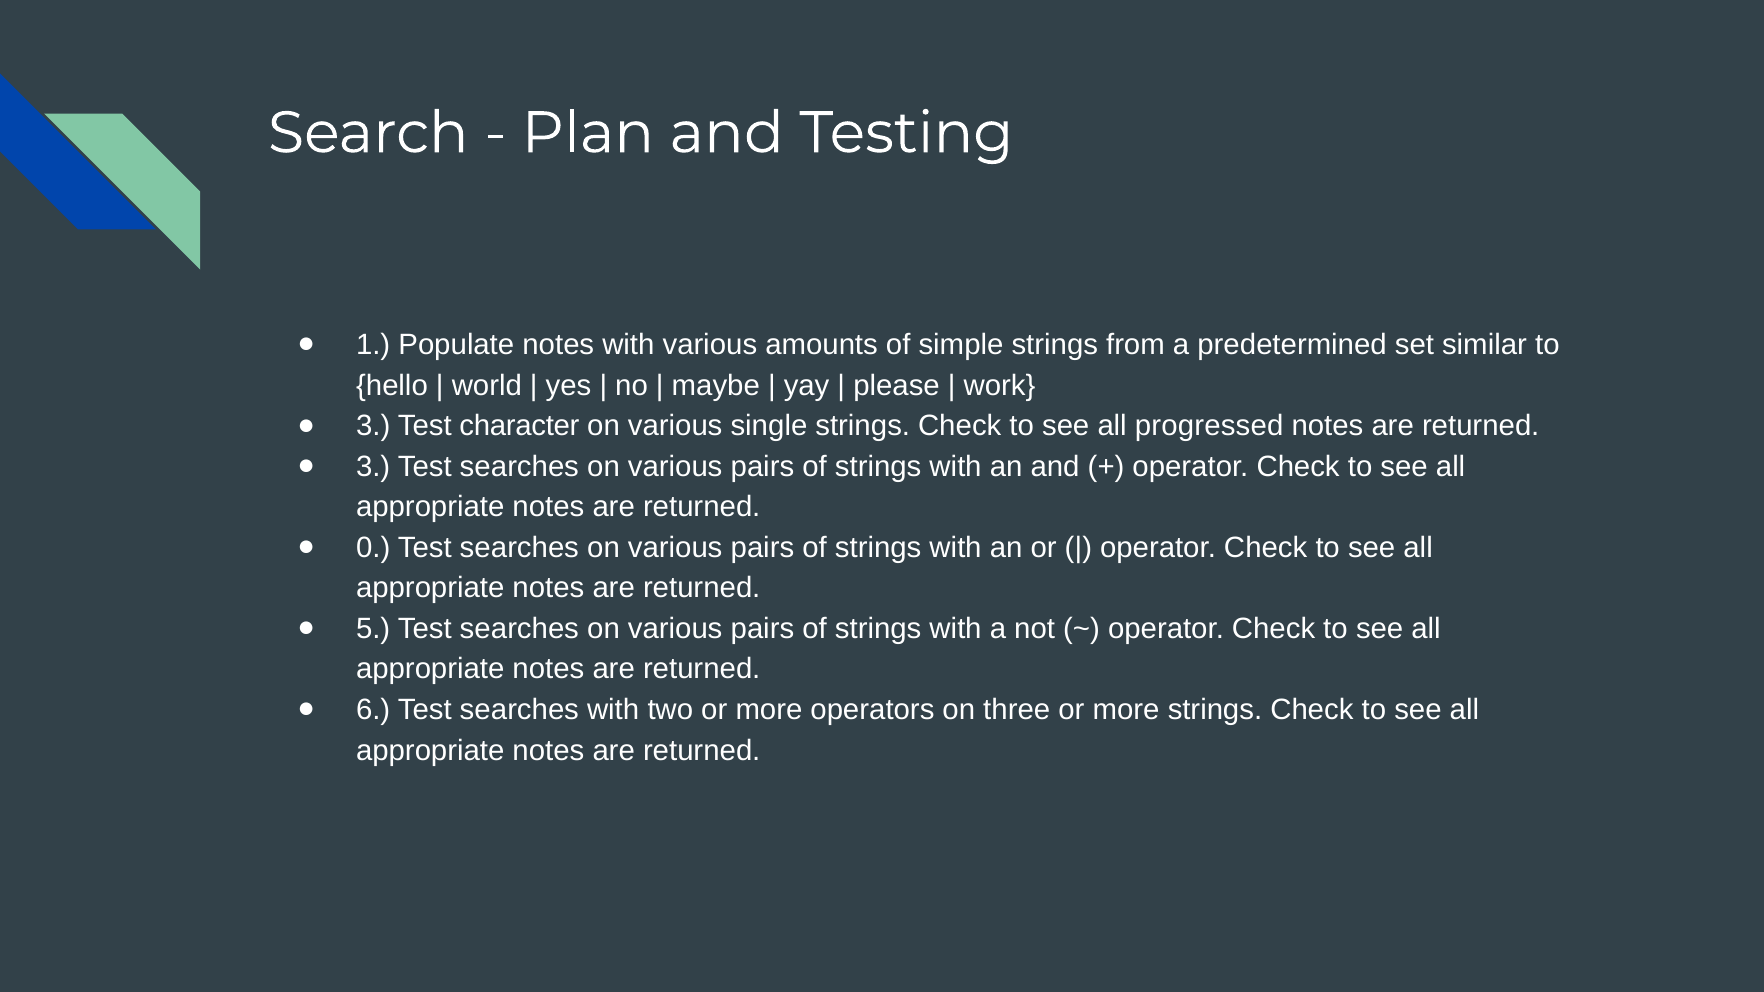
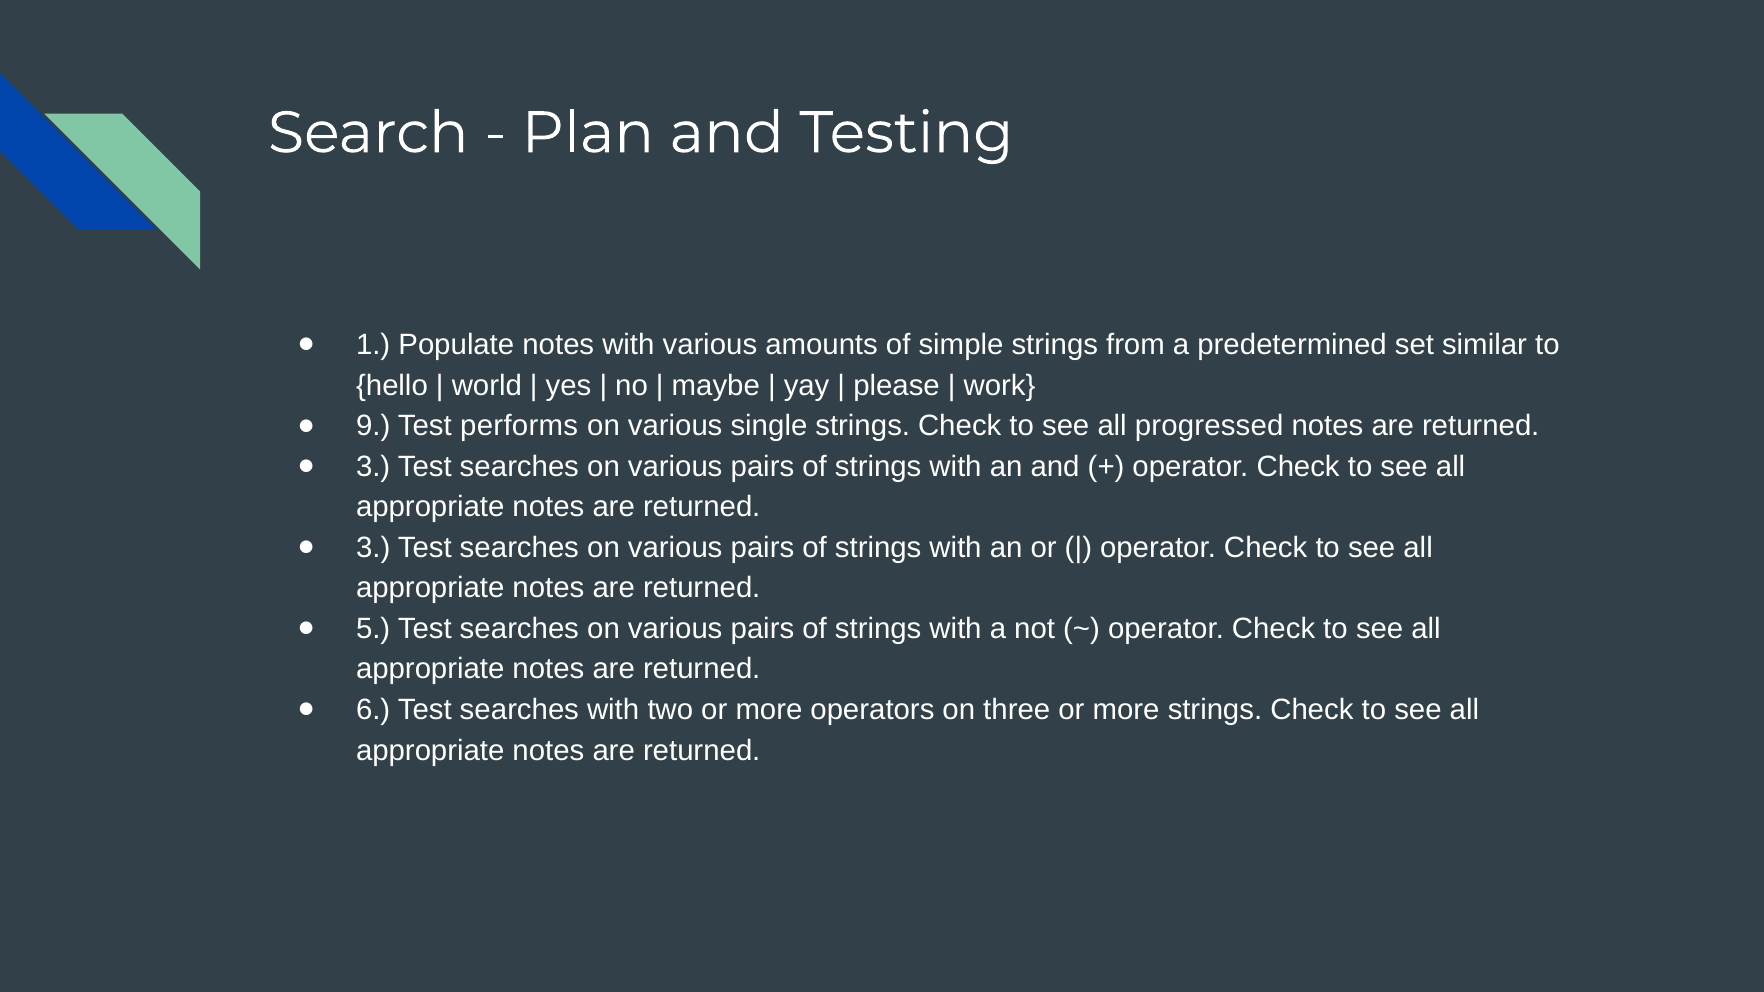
3 at (373, 426): 3 -> 9
character: character -> performs
0 at (373, 548): 0 -> 3
